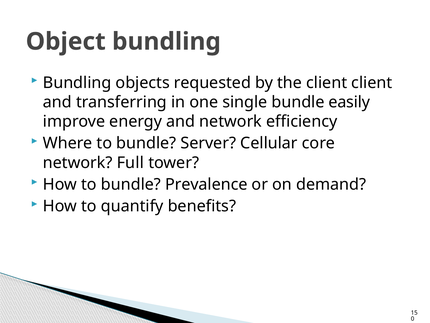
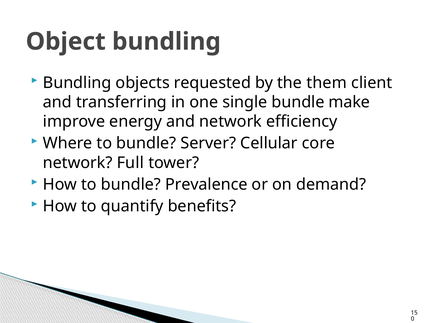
the client: client -> them
easily: easily -> make
